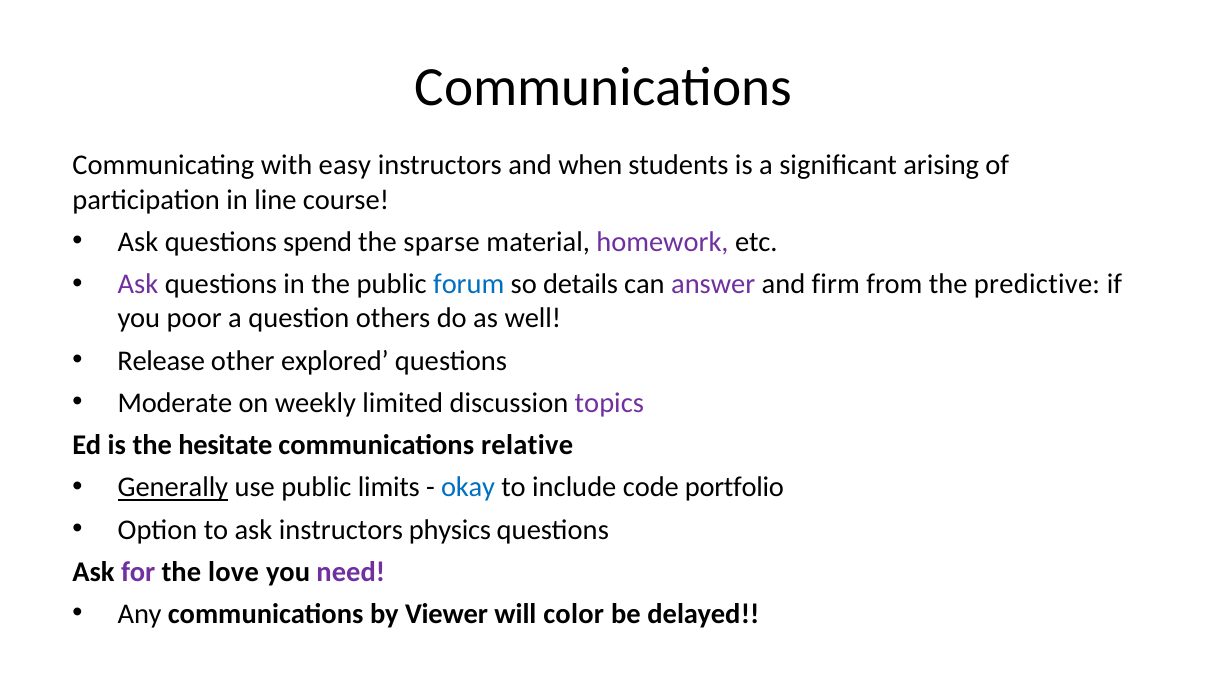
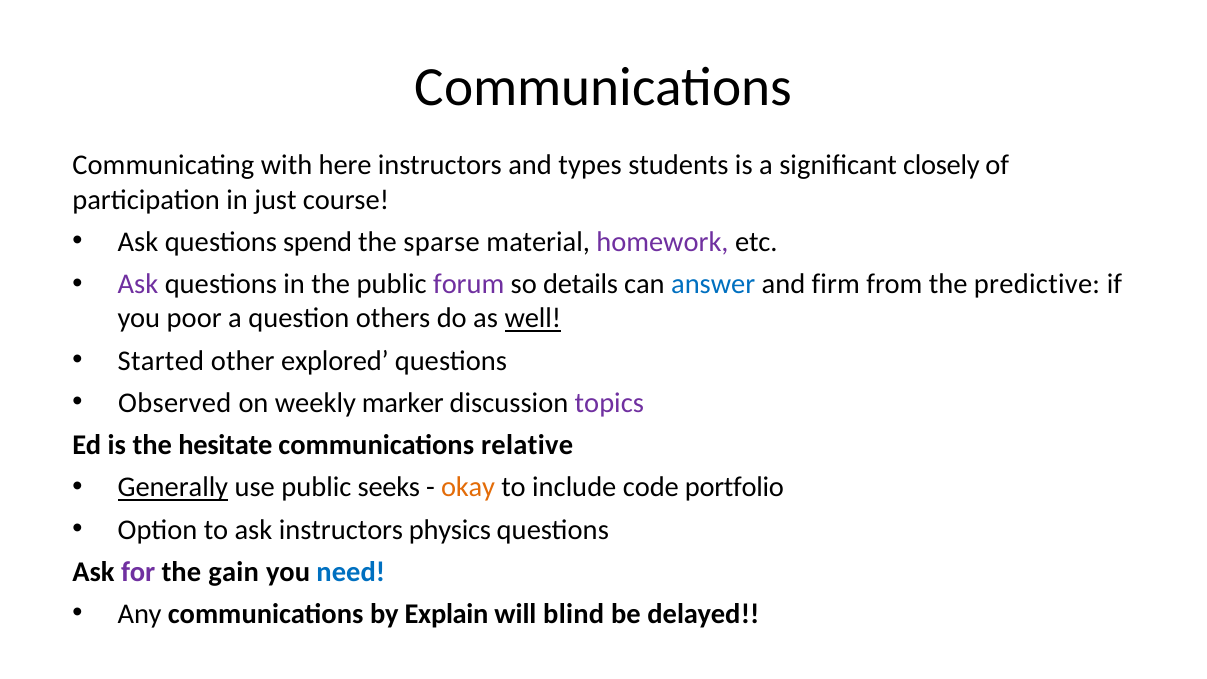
easy: easy -> here
when: when -> types
arising: arising -> closely
line: line -> just
forum colour: blue -> purple
answer colour: purple -> blue
well underline: none -> present
Release: Release -> Started
Moderate: Moderate -> Observed
limited: limited -> marker
limits: limits -> seeks
okay colour: blue -> orange
love: love -> gain
need colour: purple -> blue
Viewer: Viewer -> Explain
color: color -> blind
